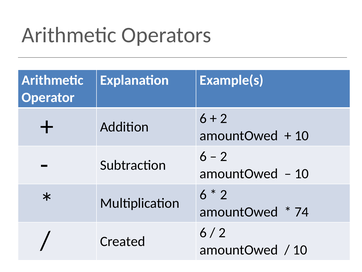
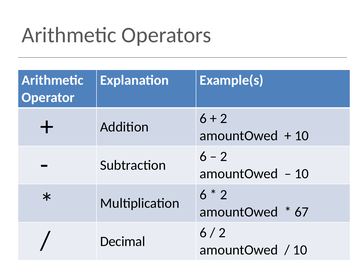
74: 74 -> 67
Created: Created -> Decimal
